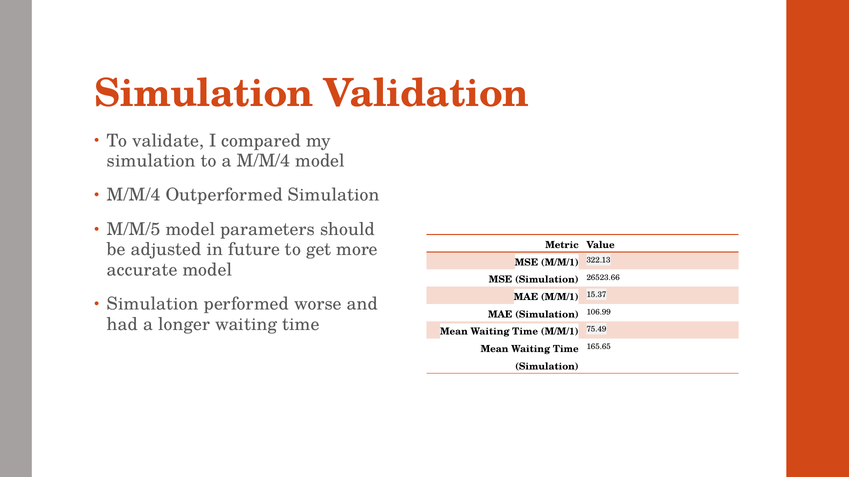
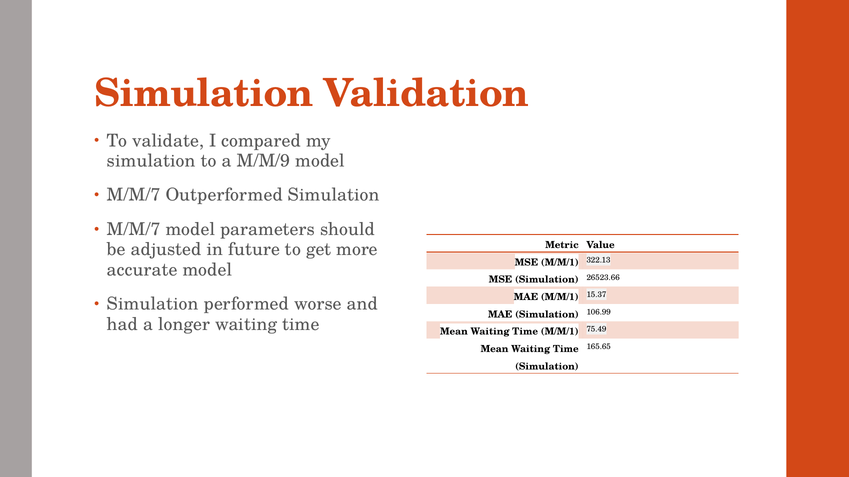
a M/M/4: M/M/4 -> M/M/9
M/M/4 at (134, 195): M/M/4 -> M/M/7
M/M/5 at (134, 230): M/M/5 -> M/M/7
